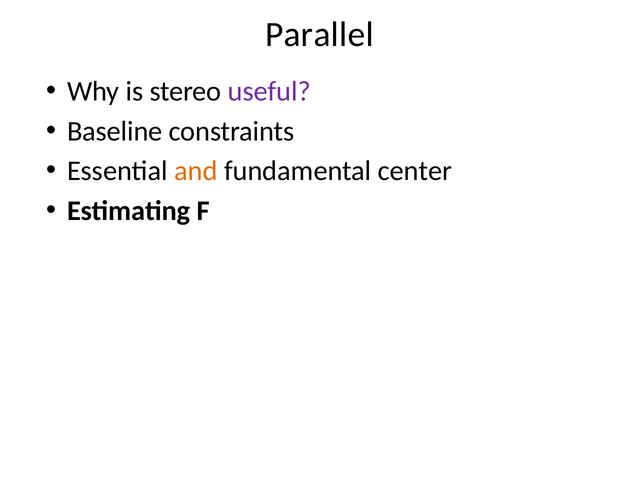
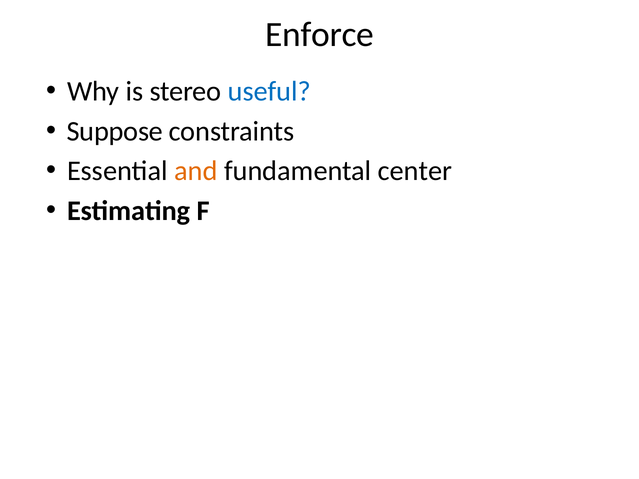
Parallel: Parallel -> Enforce
useful colour: purple -> blue
Baseline: Baseline -> Suppose
